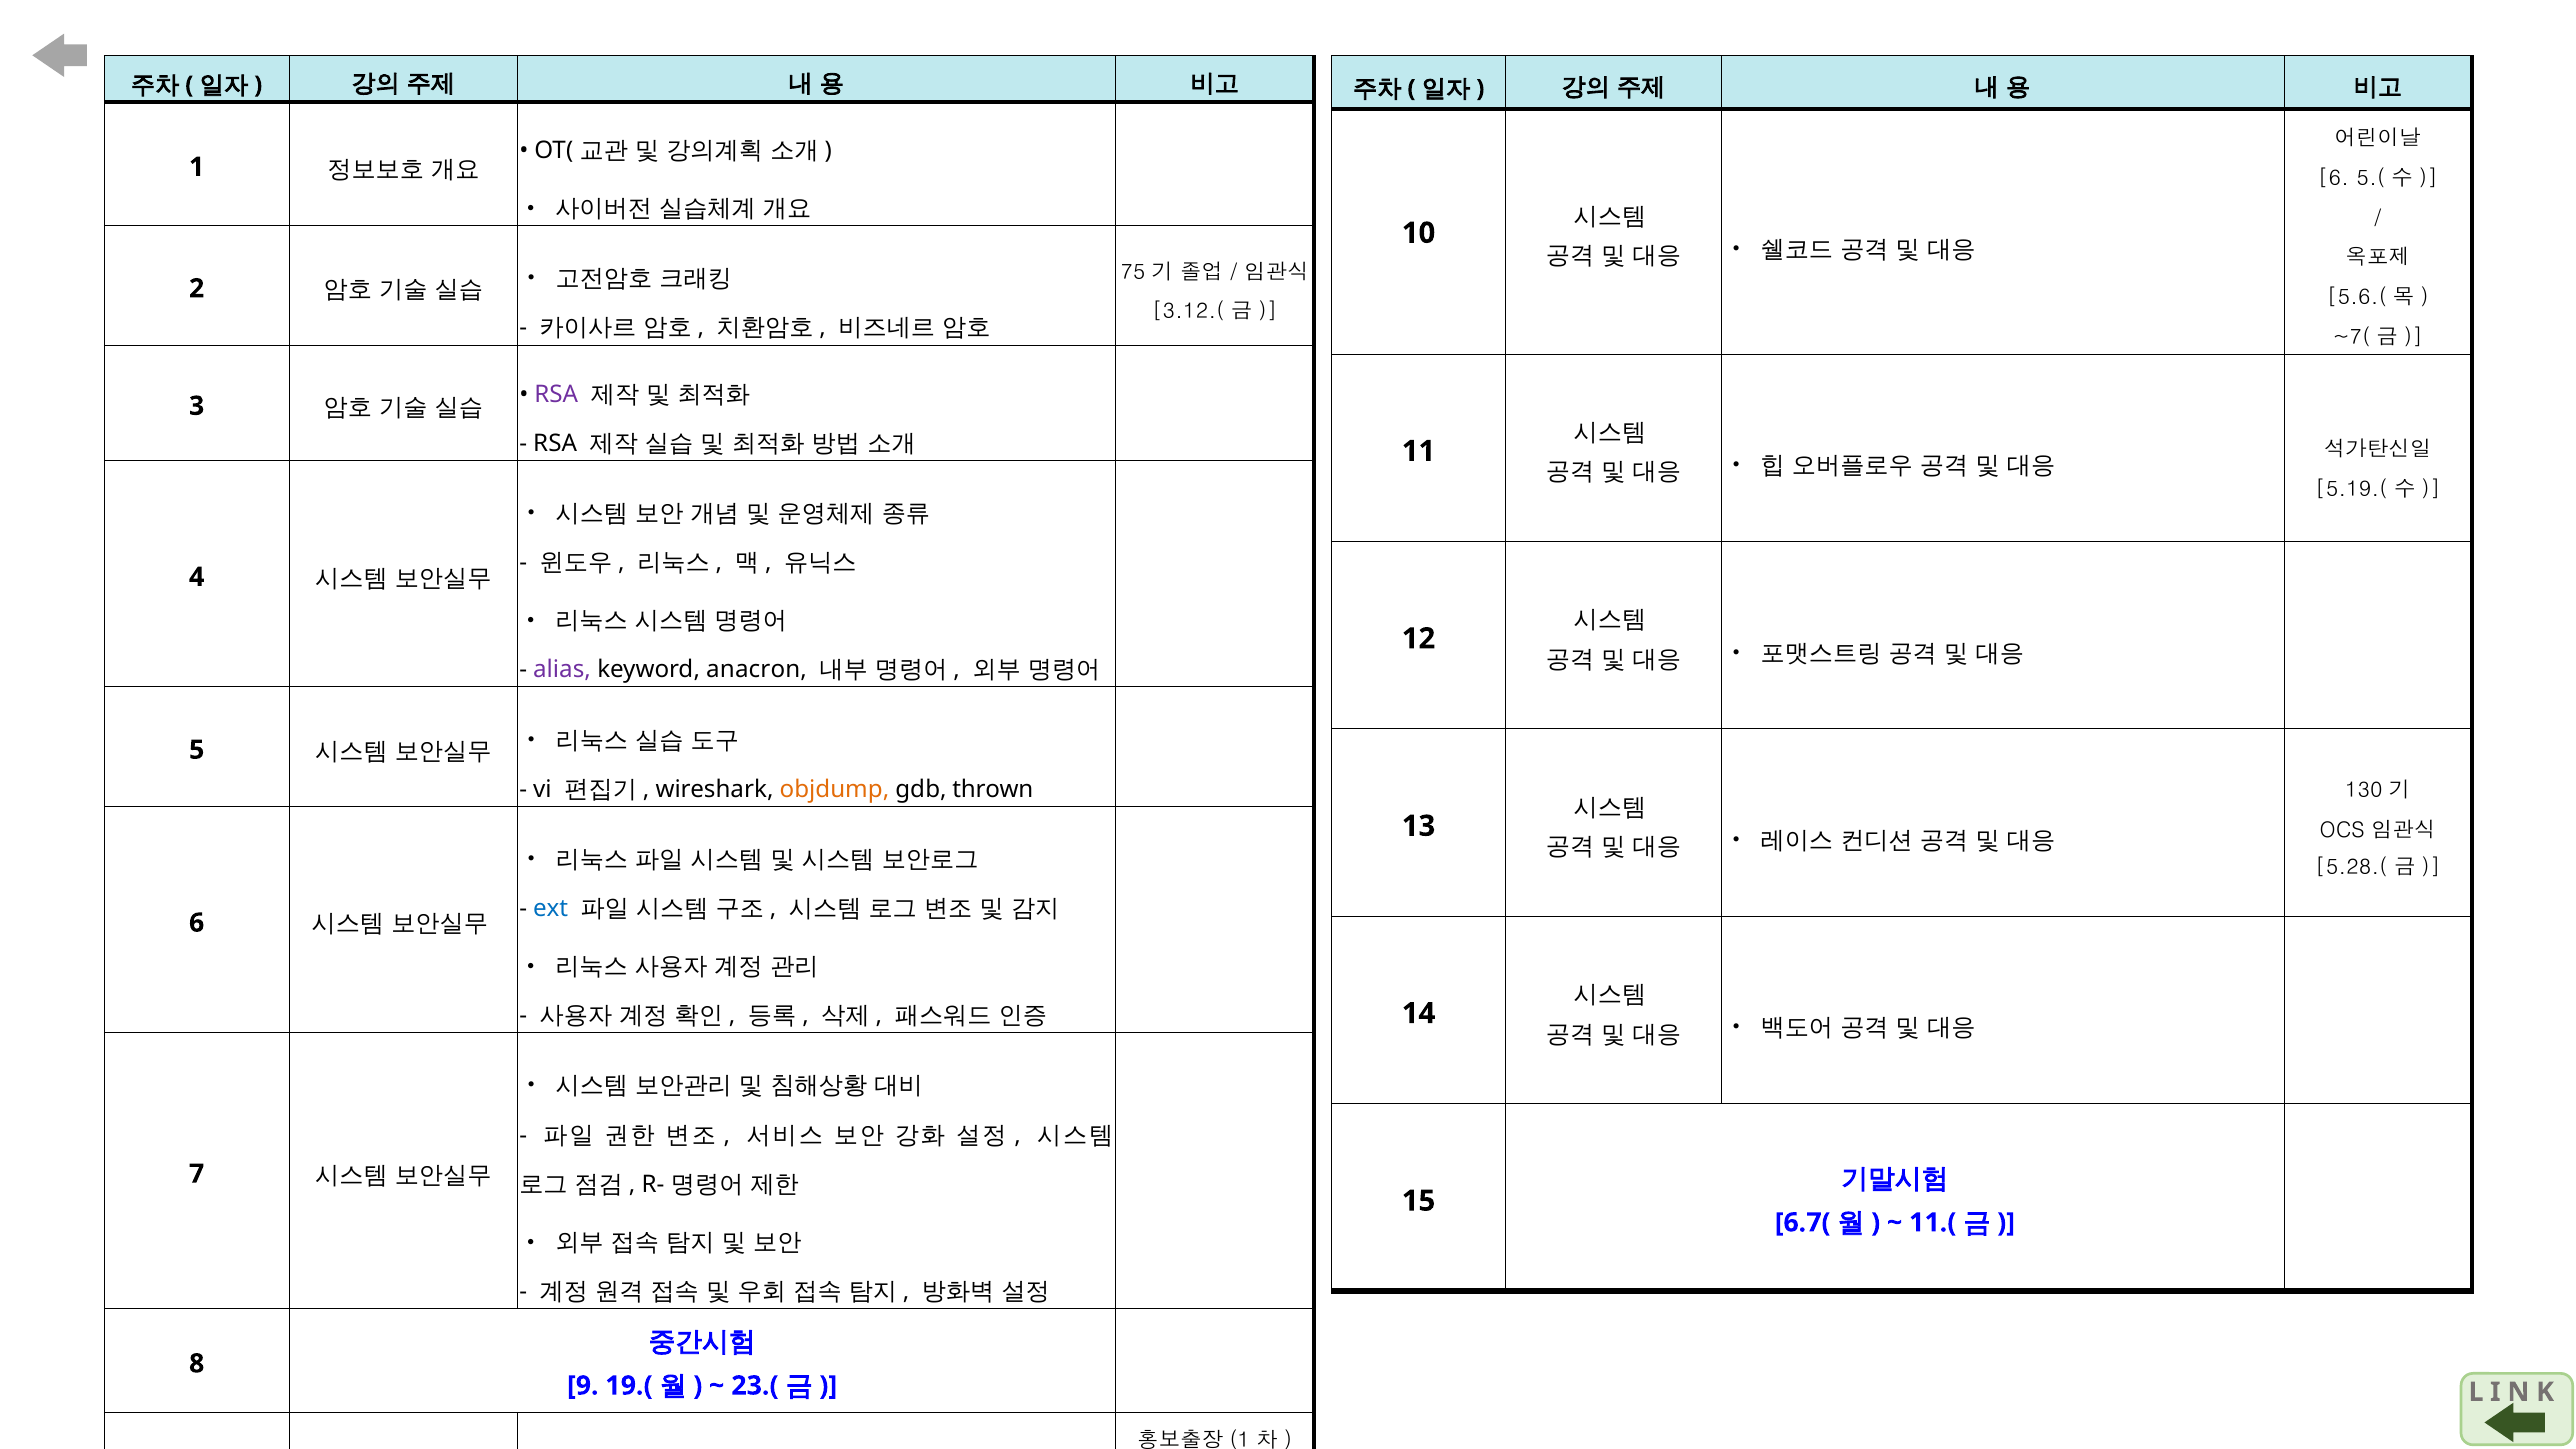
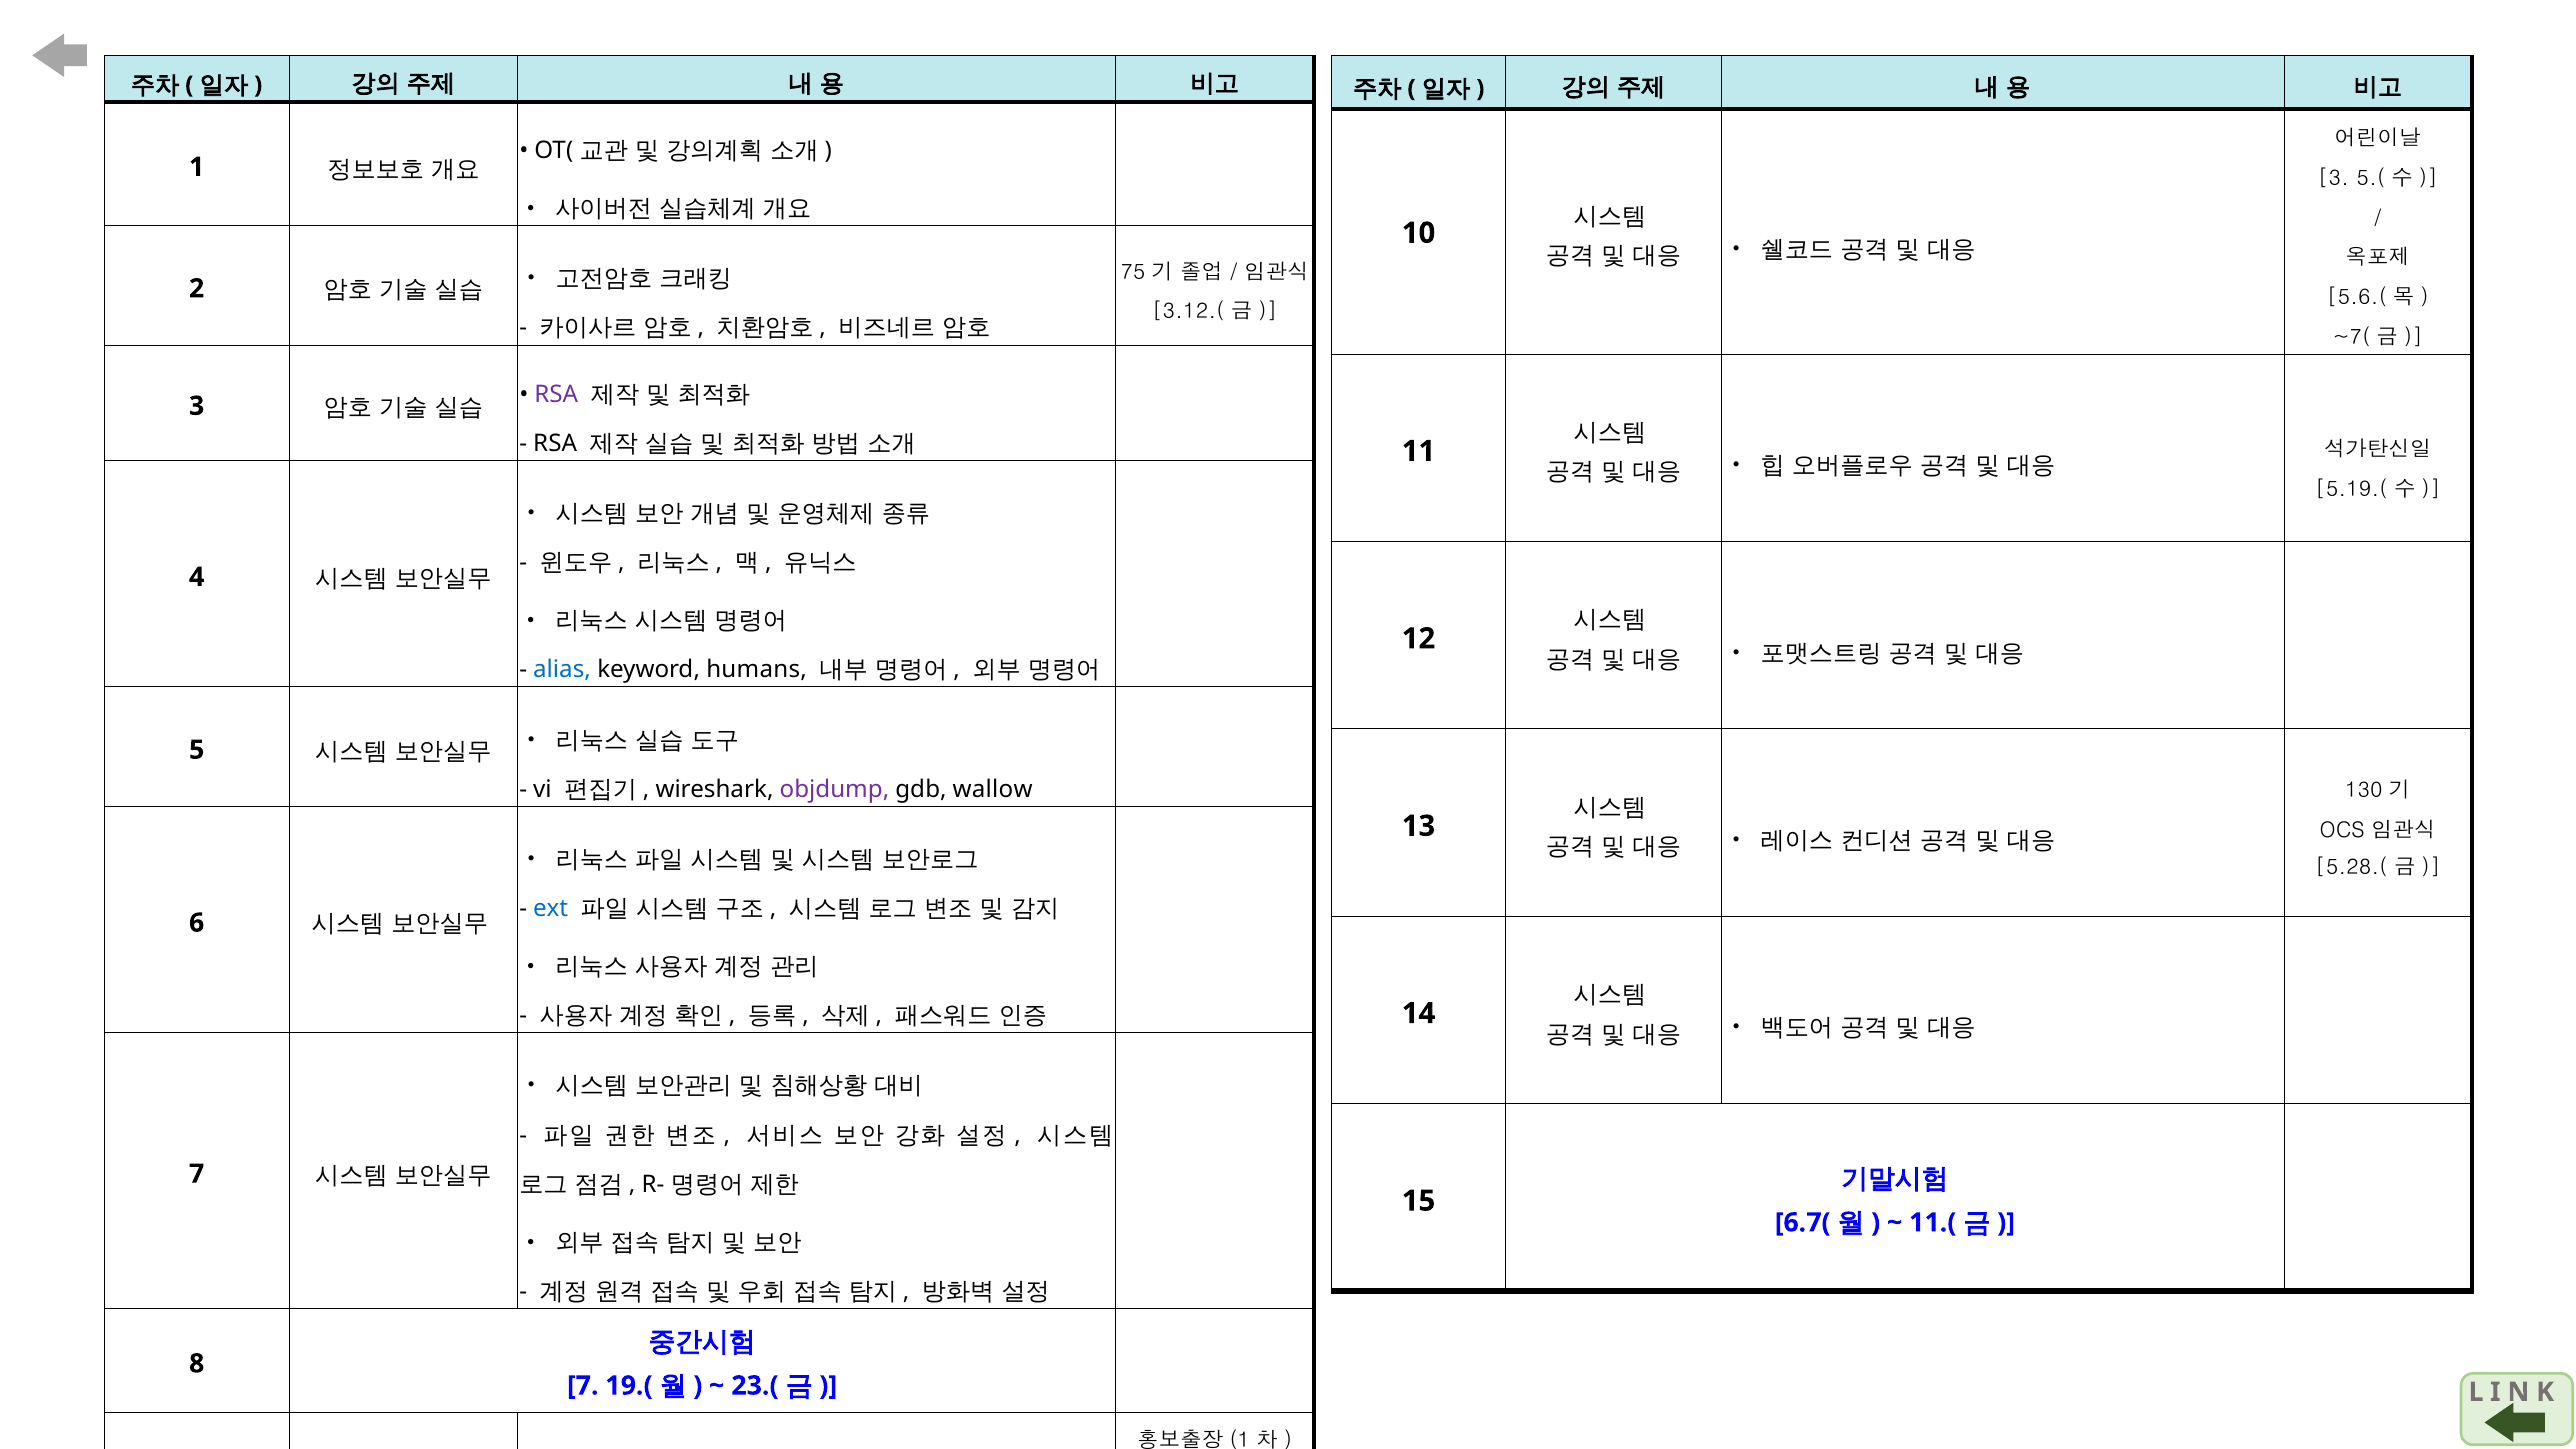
6 at (2334, 178): 6 -> 3
alias colour: purple -> blue
anacron: anacron -> humans
objdump colour: orange -> purple
thrown: thrown -> wallow
9 at (583, 1386): 9 -> 7
